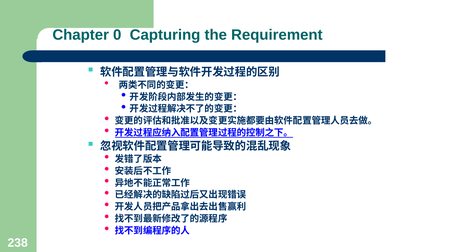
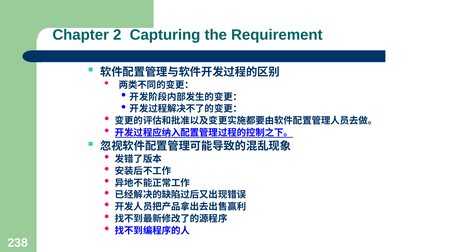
0: 0 -> 2
